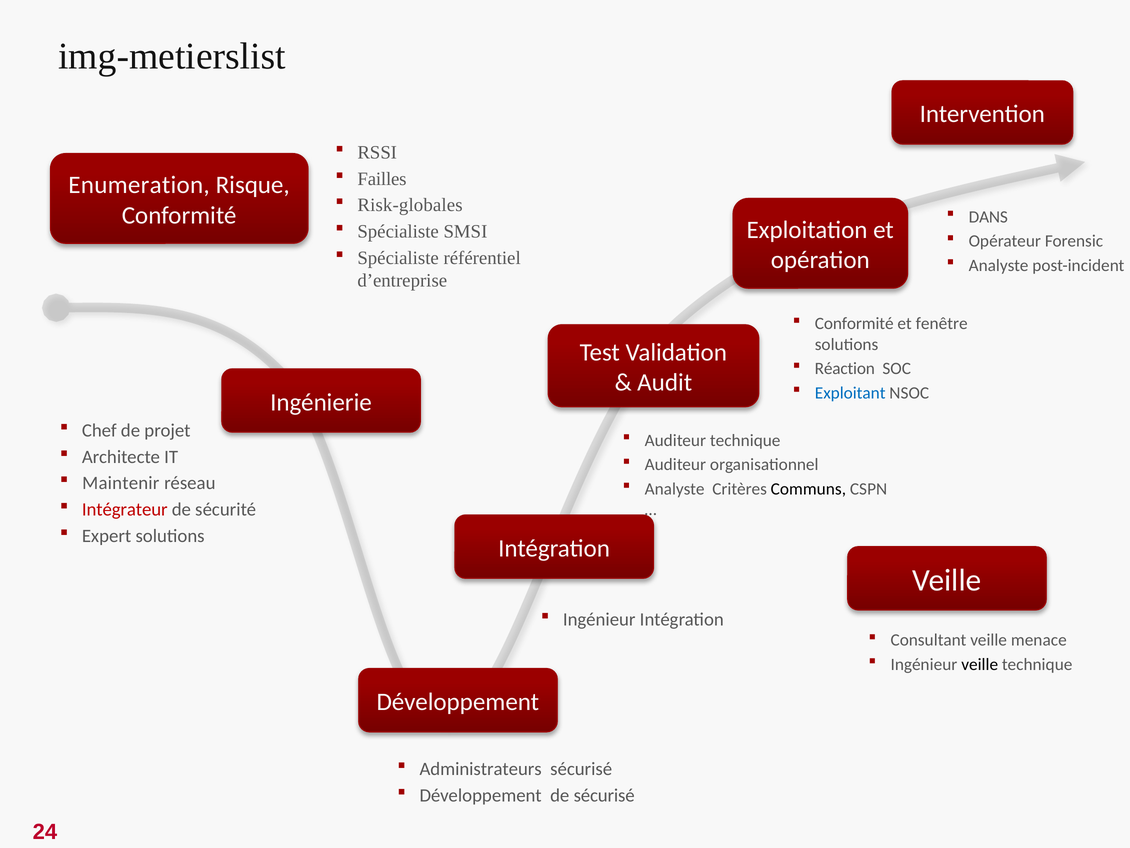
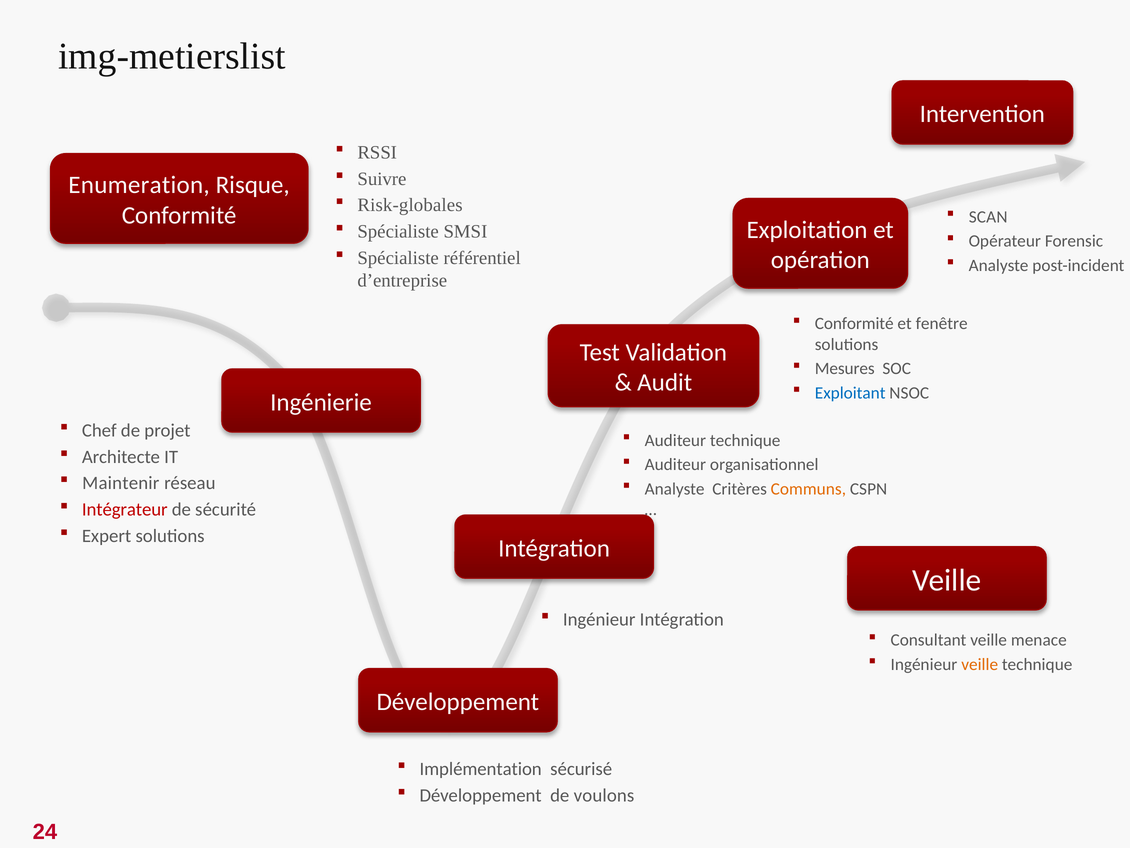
Failles: Failles -> Suivre
DANS: DANS -> SCAN
Réaction: Réaction -> Mesures
Communs colour: black -> orange
veille at (980, 664) colour: black -> orange
Administrateurs: Administrateurs -> Implémentation
de sécurisé: sécurisé -> voulons
